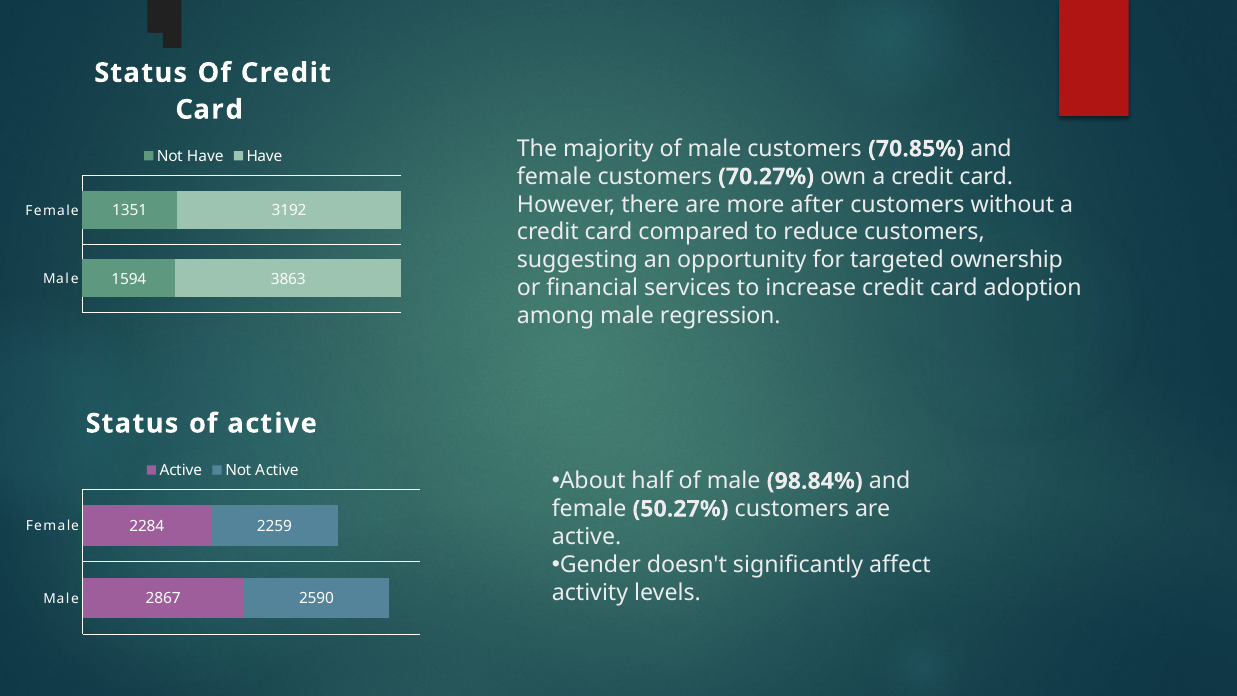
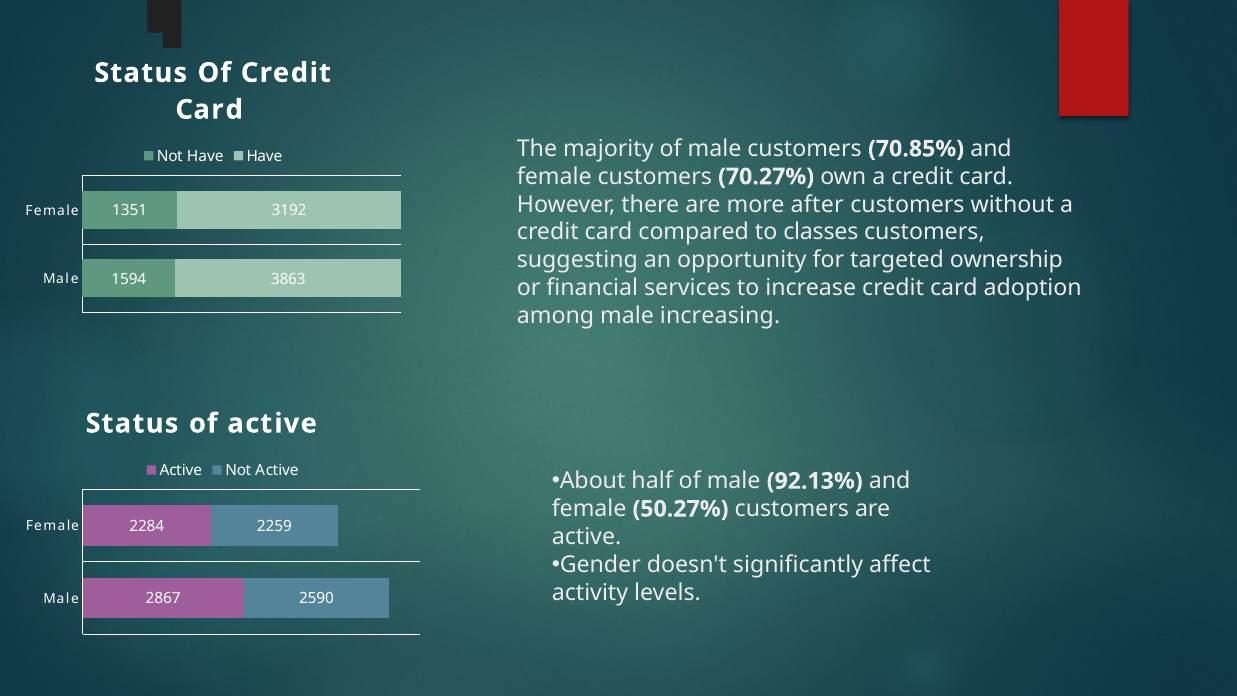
reduce: reduce -> classes
regression: regression -> increasing
98.84%: 98.84% -> 92.13%
